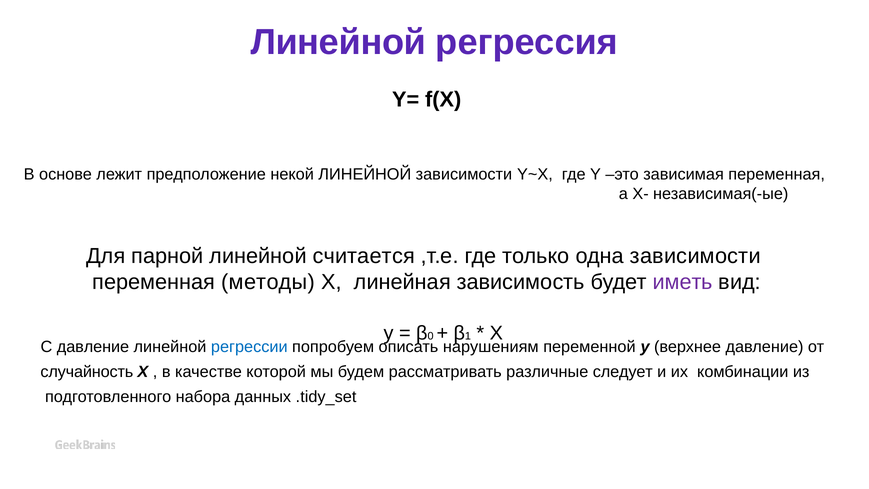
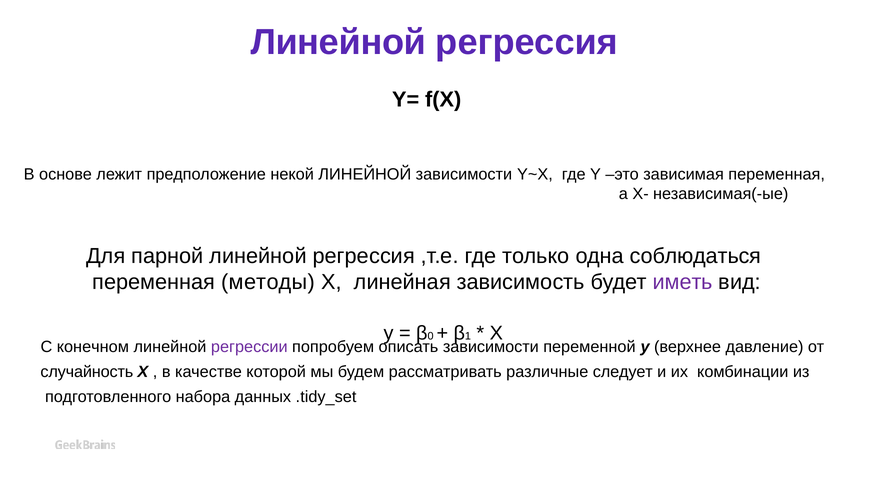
парной линейной считается: считается -> регрессия
одна зависимости: зависимости -> соблюдаться
С давление: давление -> конечном
регрессии colour: blue -> purple
описать нарушениям: нарушениям -> зависимости
